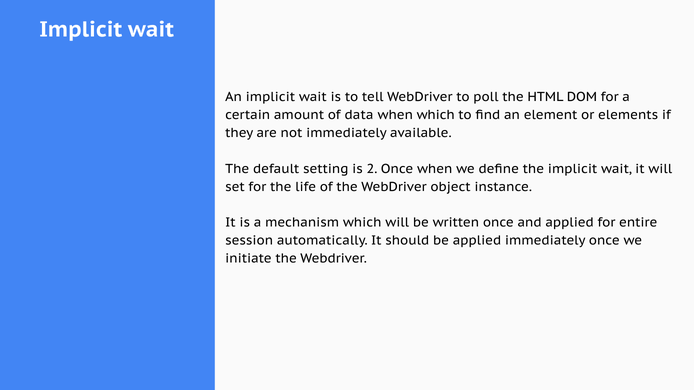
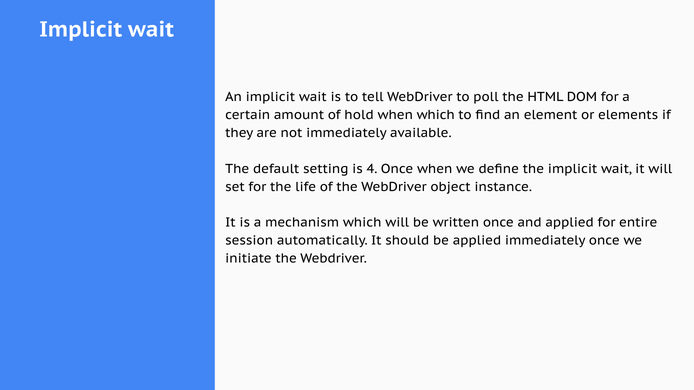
data: data -> hold
2: 2 -> 4
